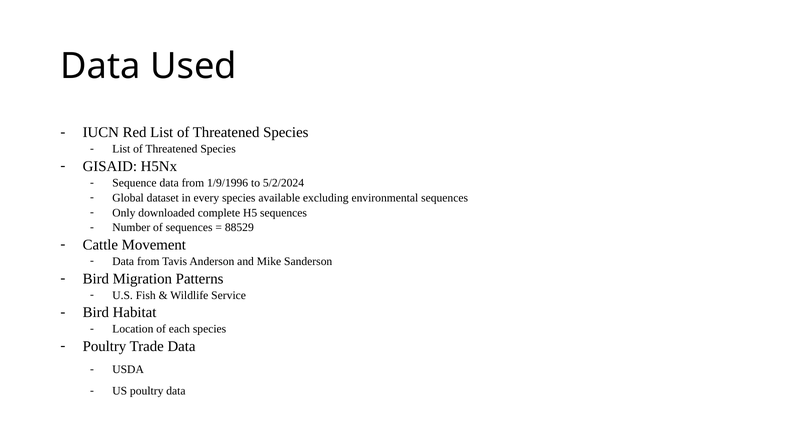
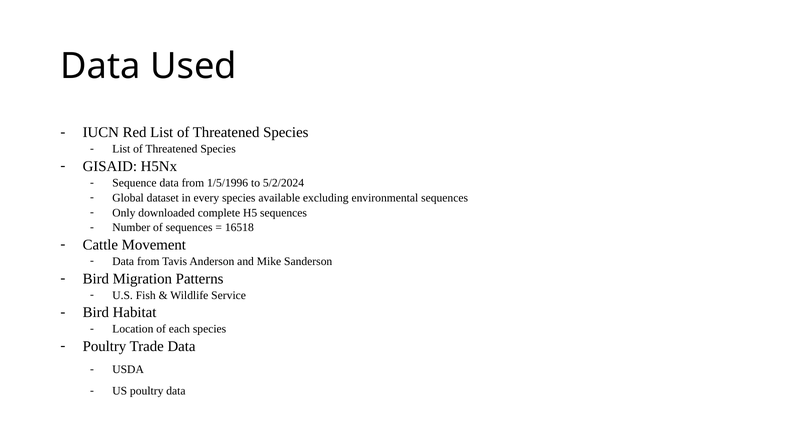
1/9/1996: 1/9/1996 -> 1/5/1996
88529: 88529 -> 16518
